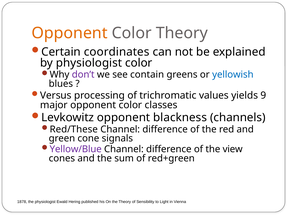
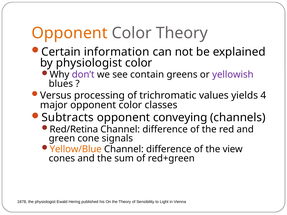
coordinates: coordinates -> information
yellowish colour: blue -> purple
9: 9 -> 4
Levkowitz: Levkowitz -> Subtracts
blackness: blackness -> conveying
Red/These: Red/These -> Red/Retina
Yellow/Blue colour: purple -> orange
